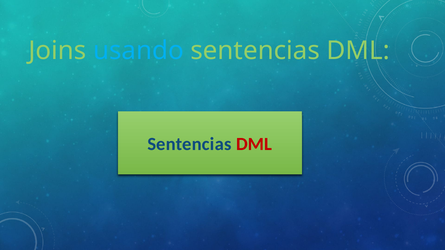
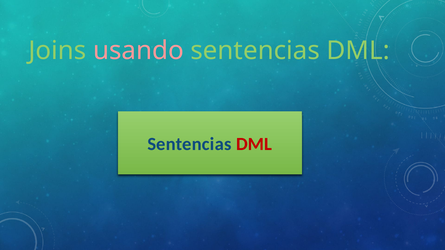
usando colour: light blue -> pink
